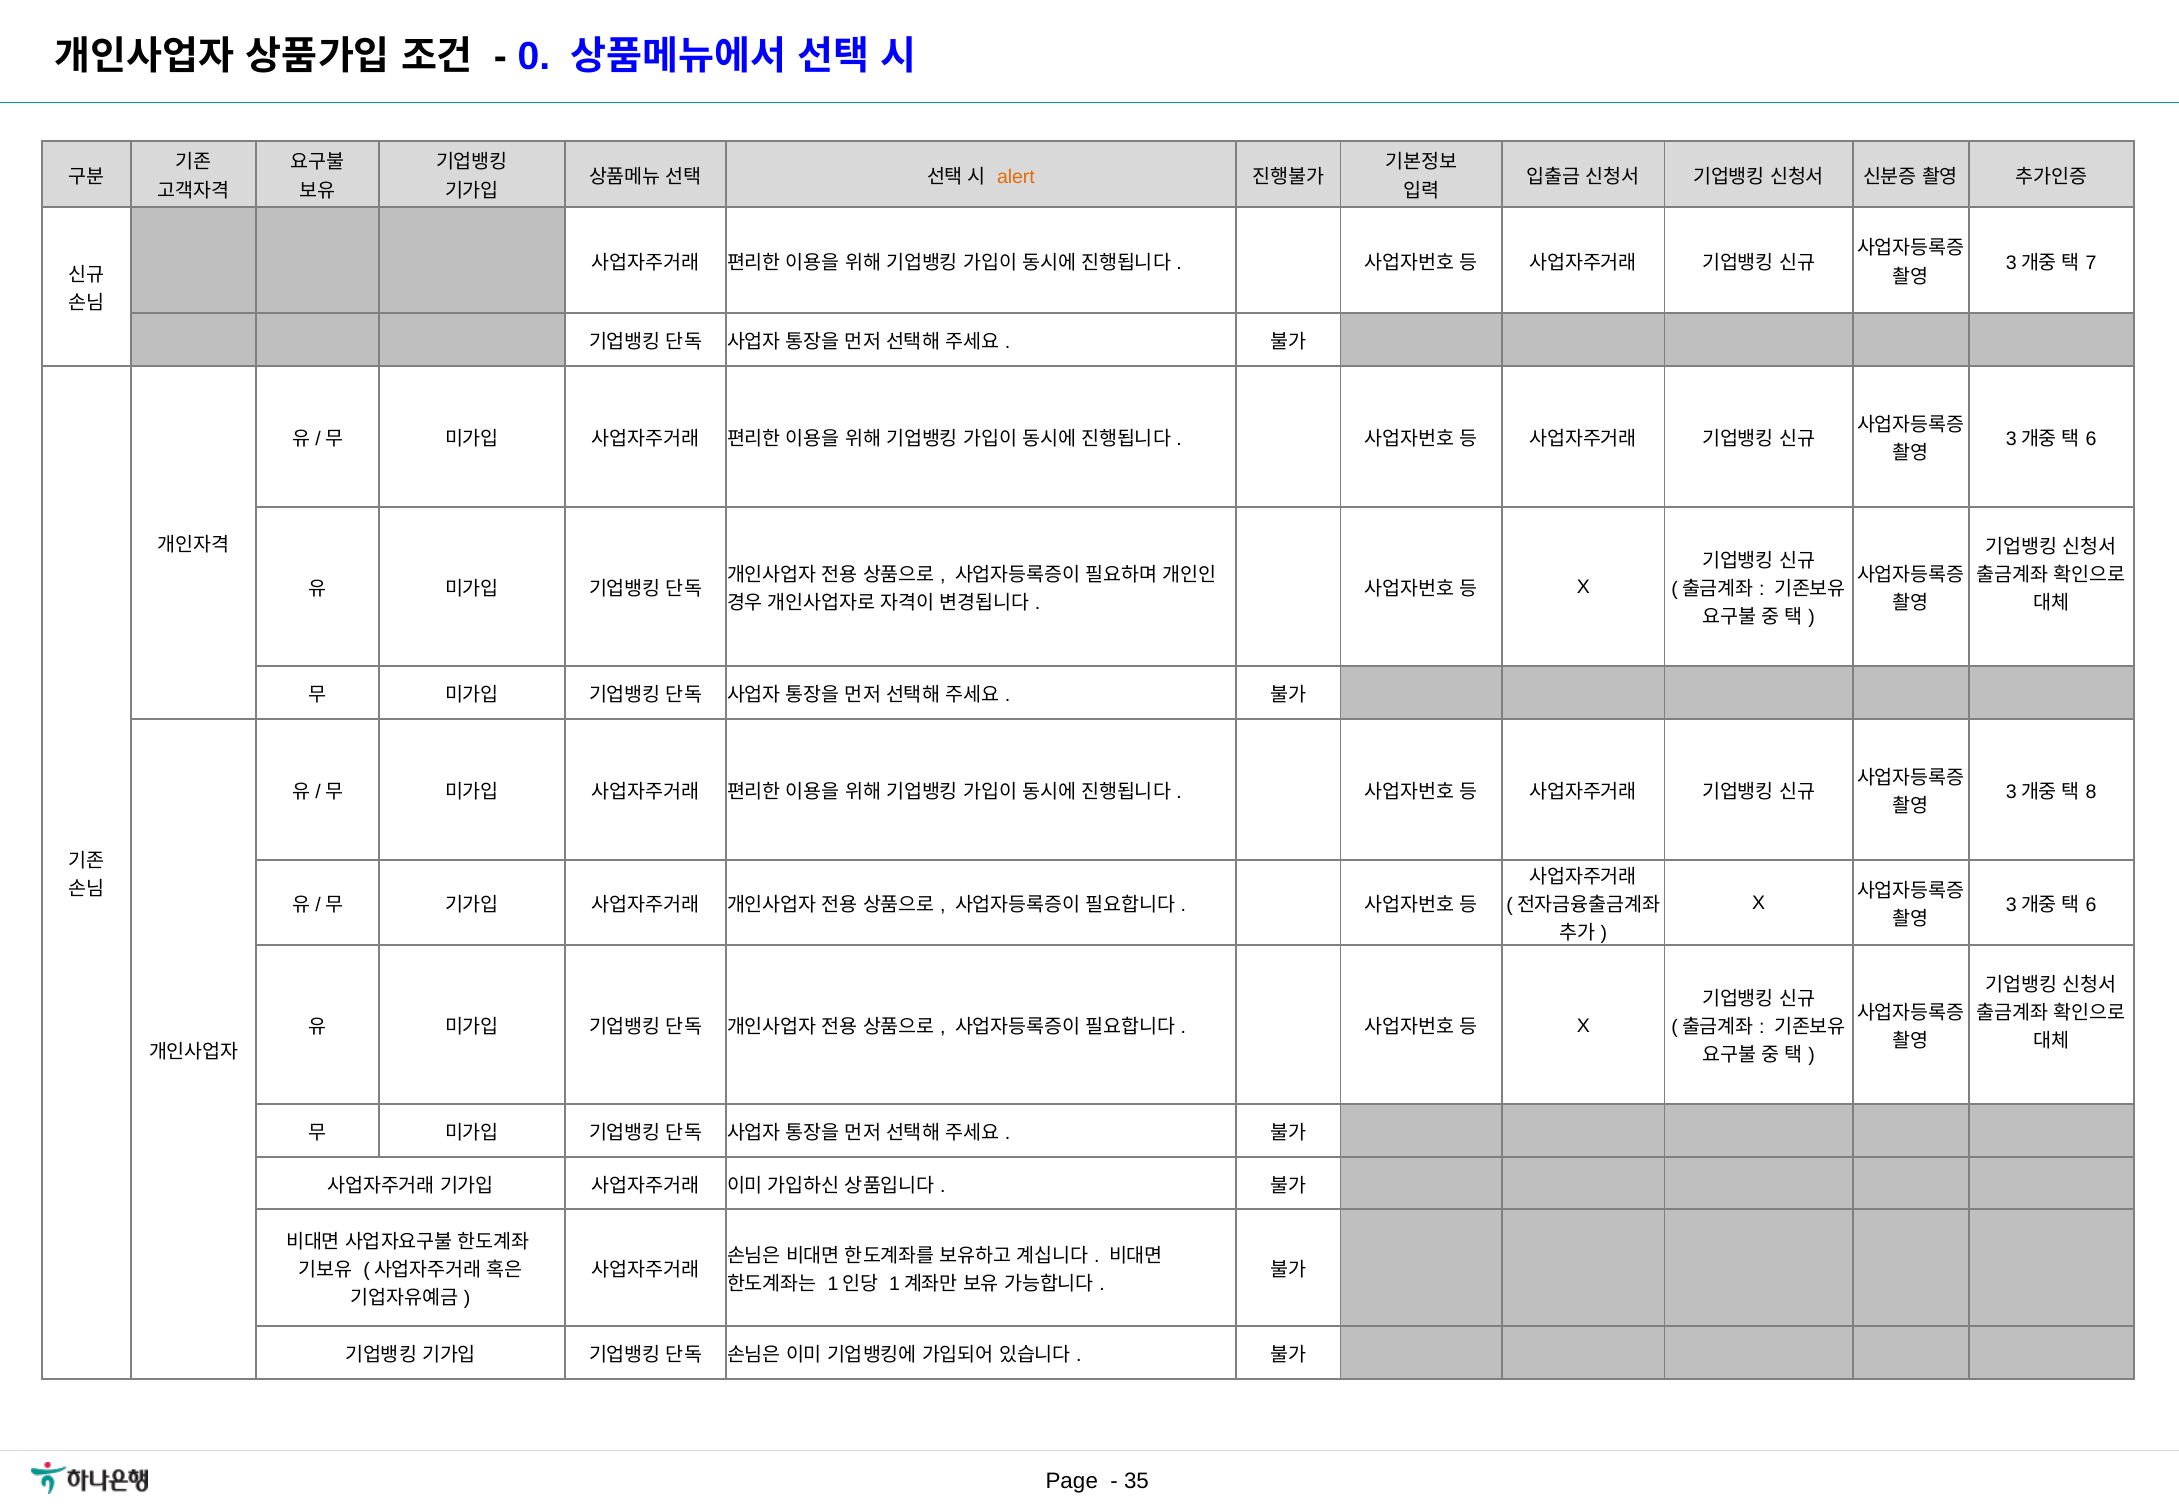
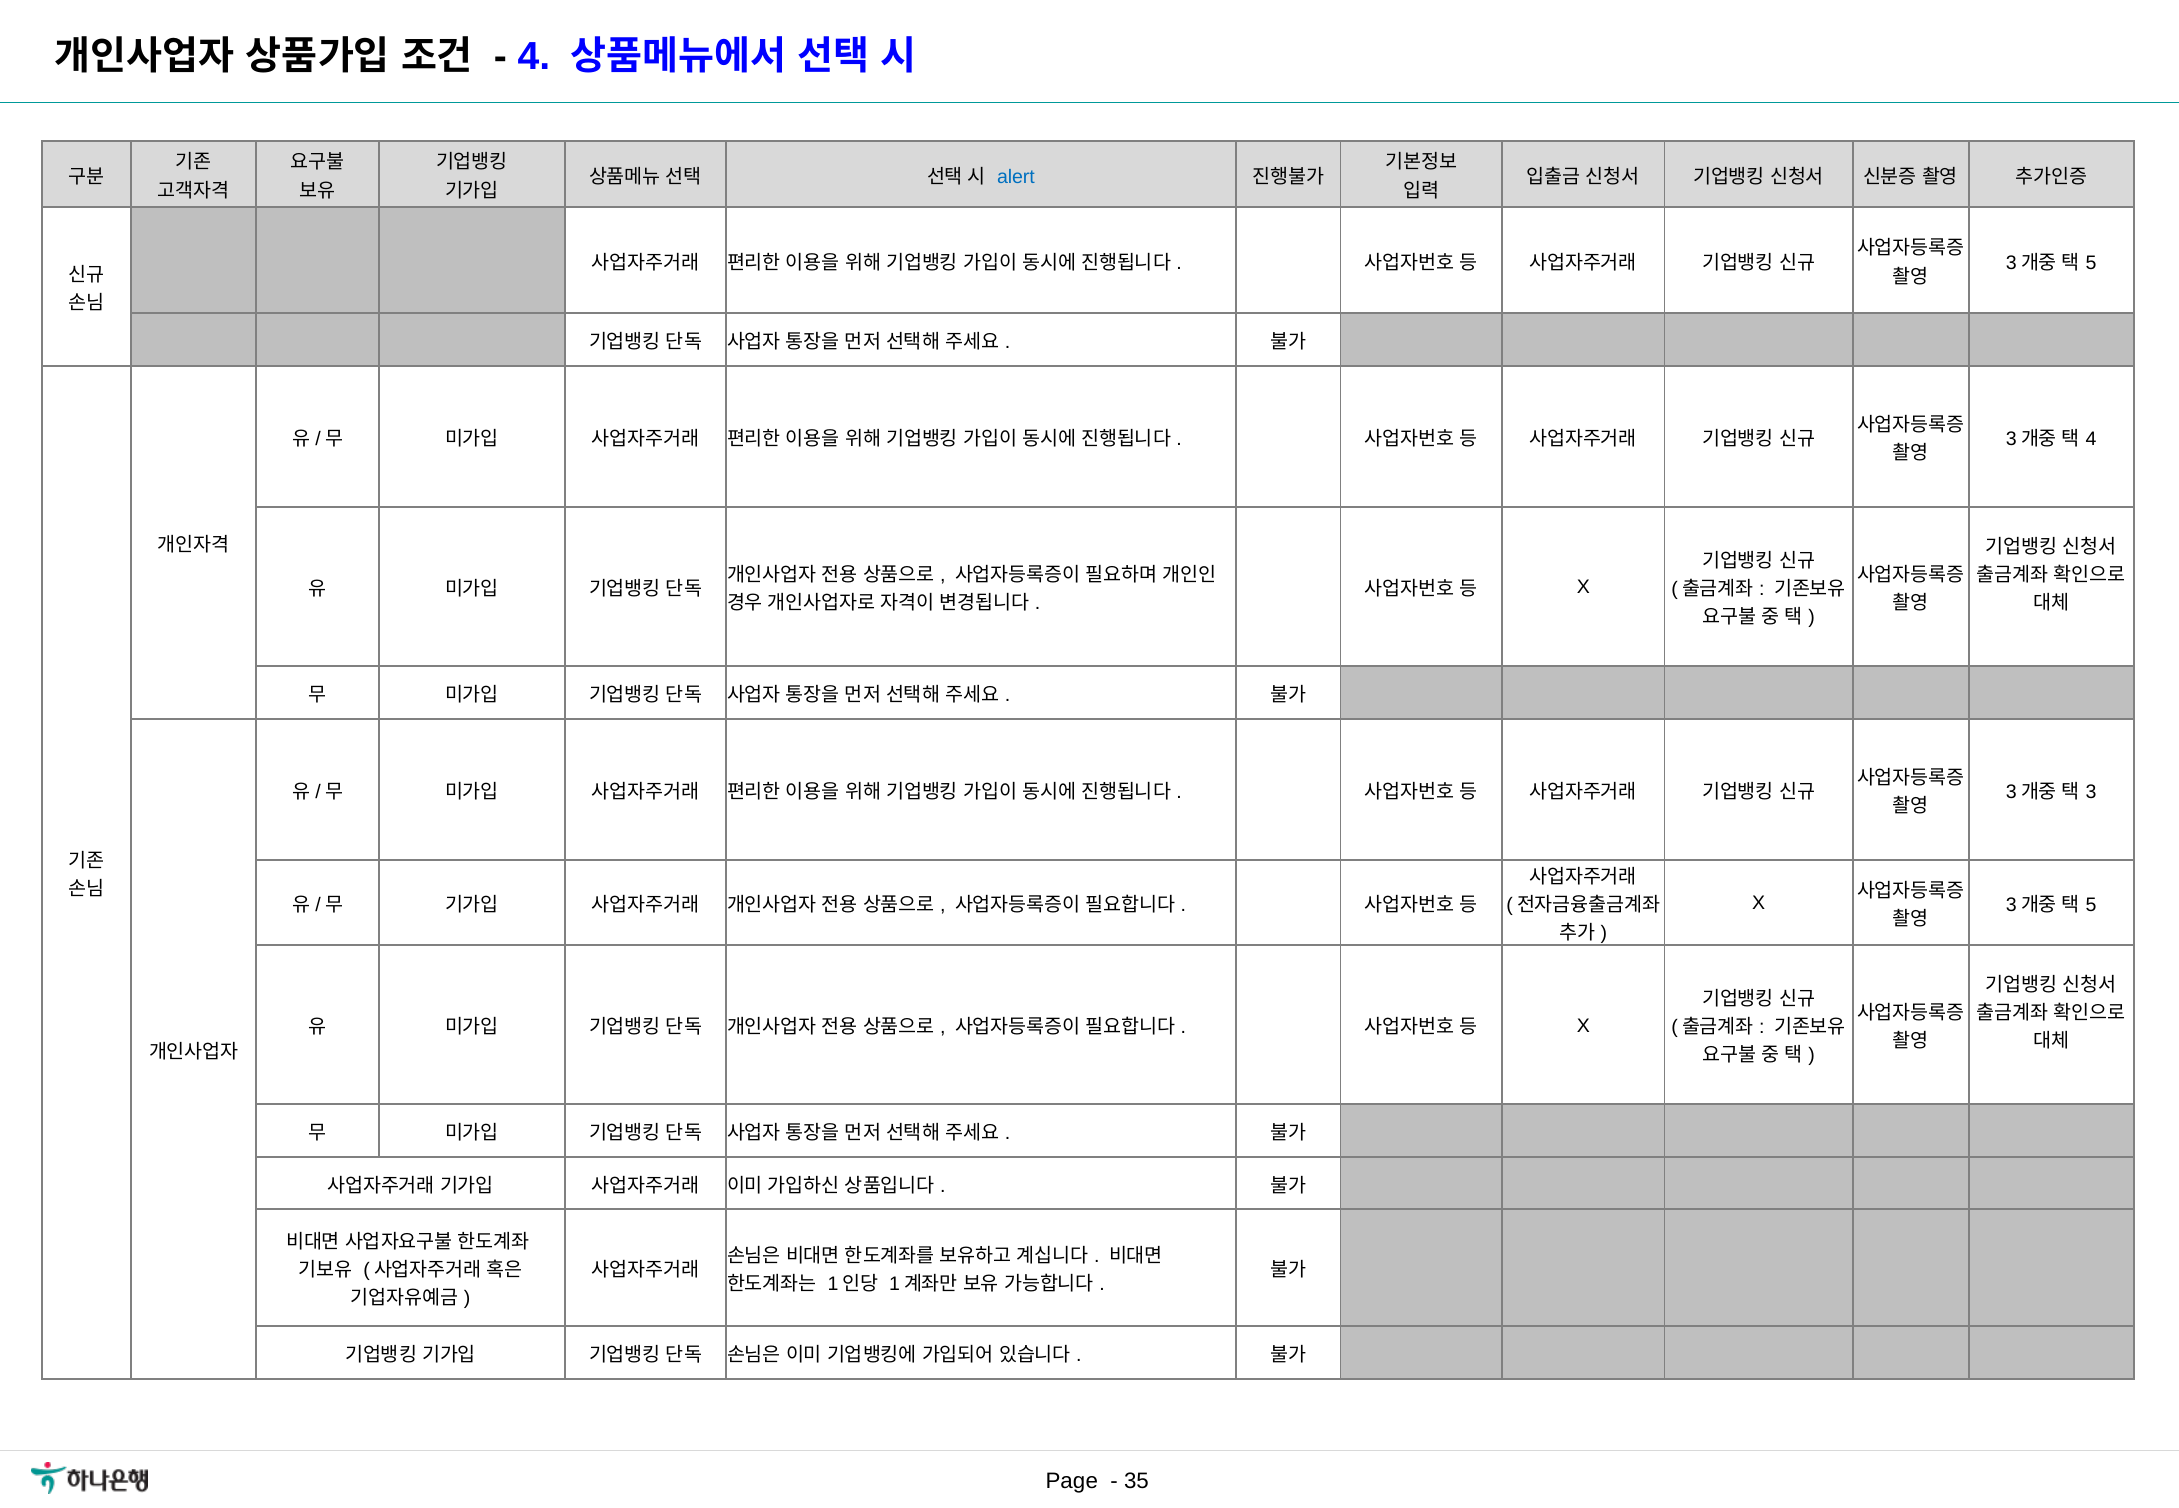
0 at (534, 56): 0 -> 4
alert colour: orange -> blue
7 at (2091, 263): 7 -> 5
6 at (2091, 439): 6 -> 4
8: 8 -> 3
6 at (2091, 905): 6 -> 5
